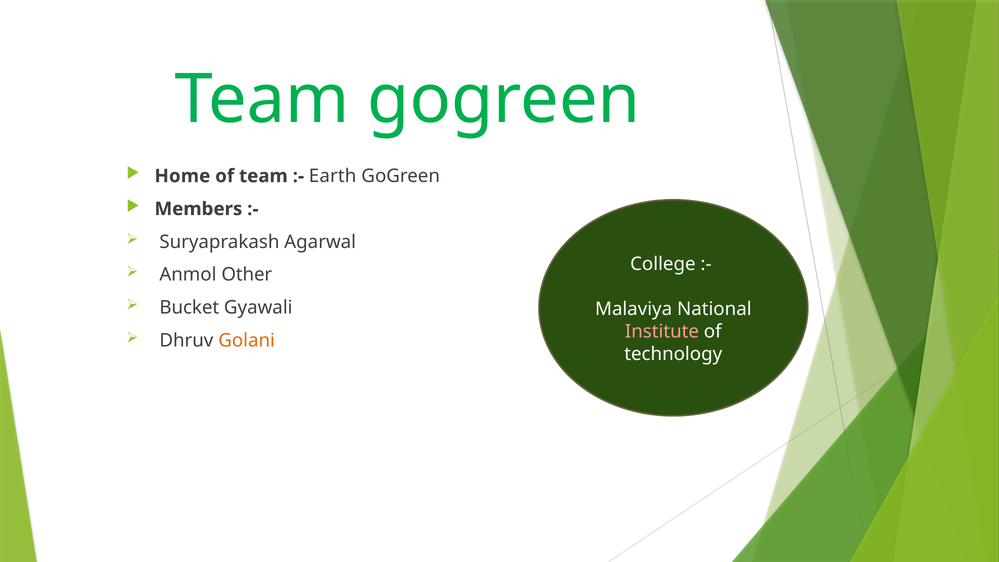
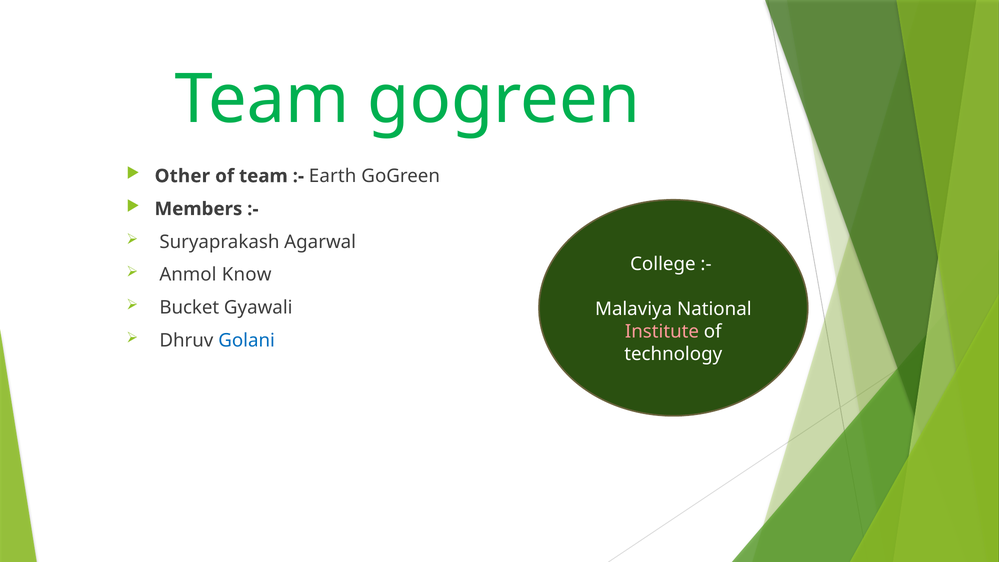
Home: Home -> Other
Other: Other -> Know
Golani colour: orange -> blue
